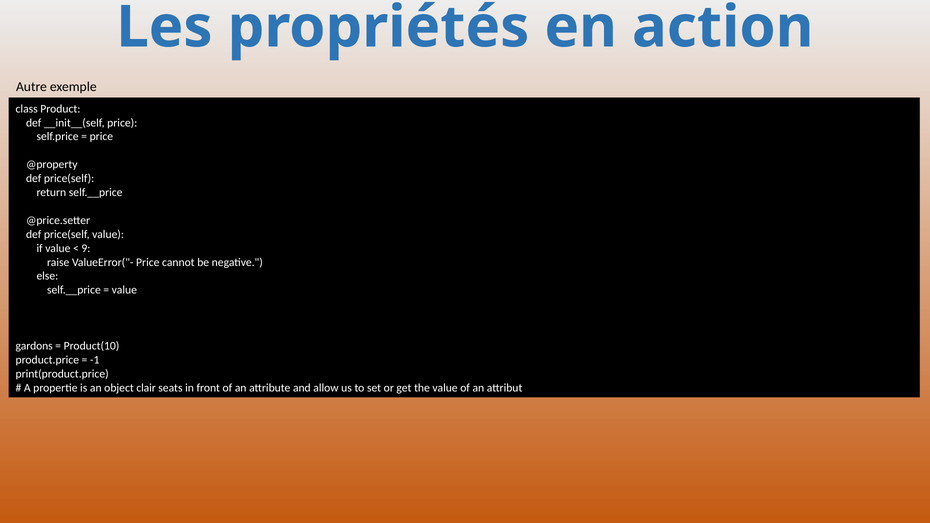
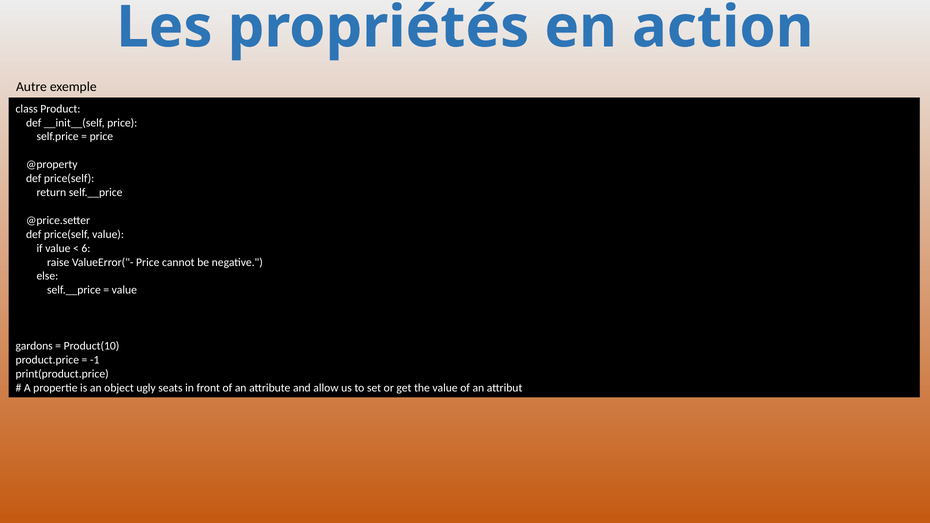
9: 9 -> 6
clair: clair -> ugly
